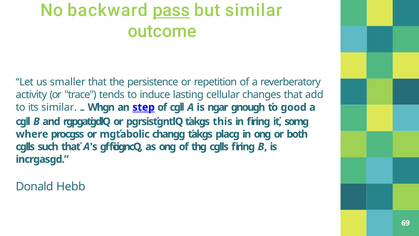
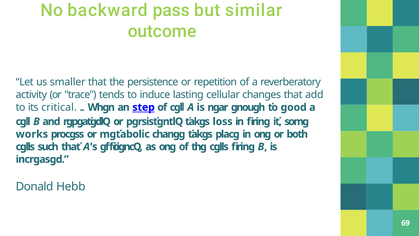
pass underline: present -> none
its similar: similar -> critical
this: this -> loss
where: where -> works
